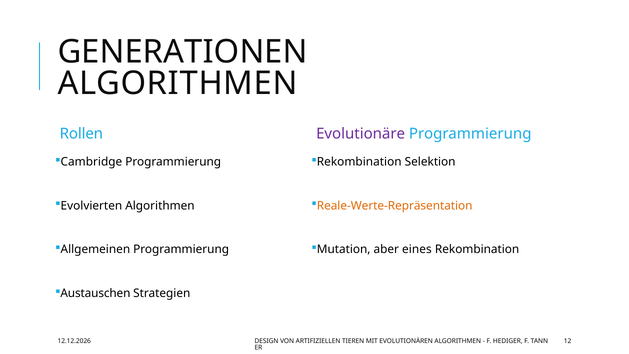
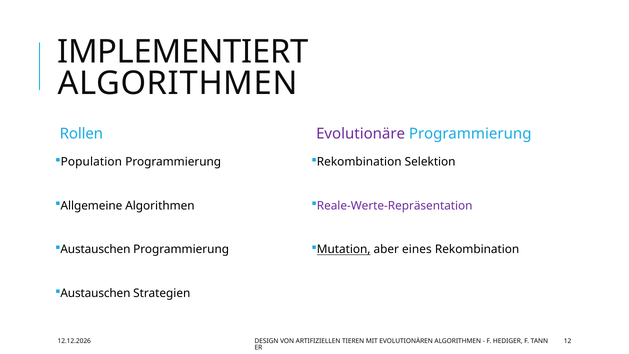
GENERATIONEN: GENERATIONEN -> IMPLEMENTIERT
Cambridge: Cambridge -> Population
Evolvierten: Evolvierten -> Allgemeine
Reale-Werte-Repräsentation colour: orange -> purple
Allgemeinen at (95, 249): Allgemeinen -> Austauschen
Mutation underline: none -> present
